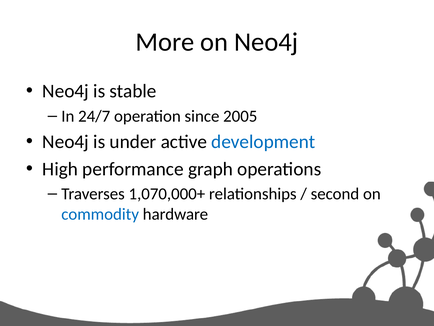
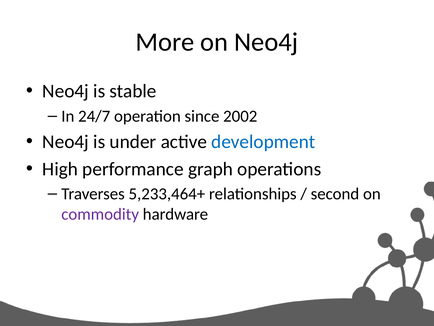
2005: 2005 -> 2002
1,070,000+: 1,070,000+ -> 5,233,464+
commodity colour: blue -> purple
